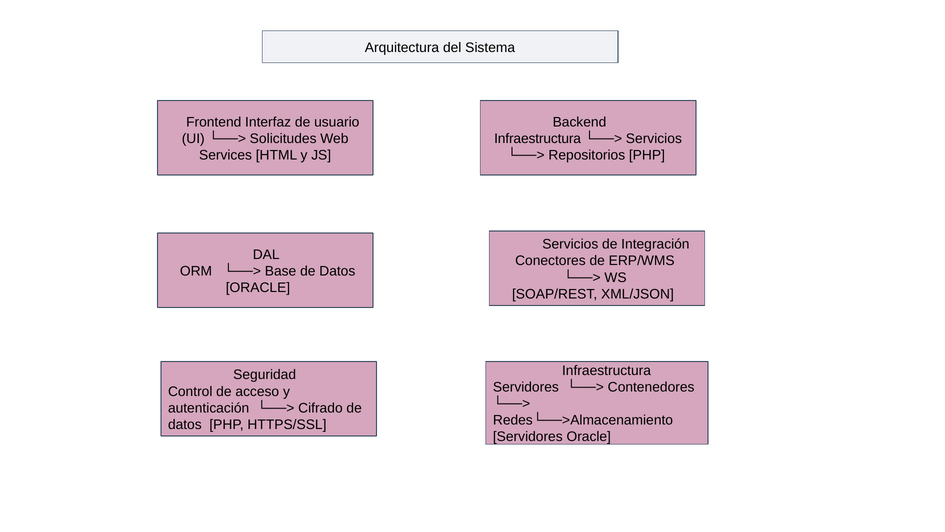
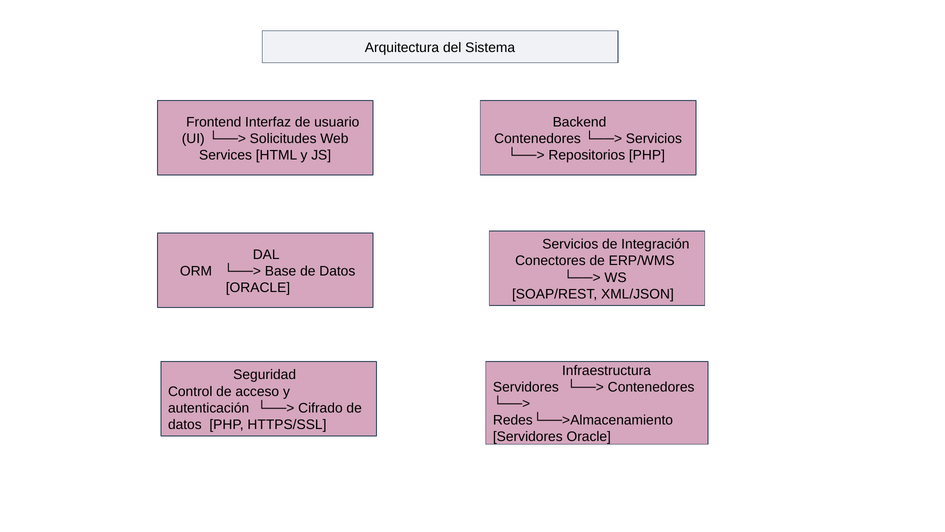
Infraestructura at (538, 139): Infraestructura -> Contenedores
